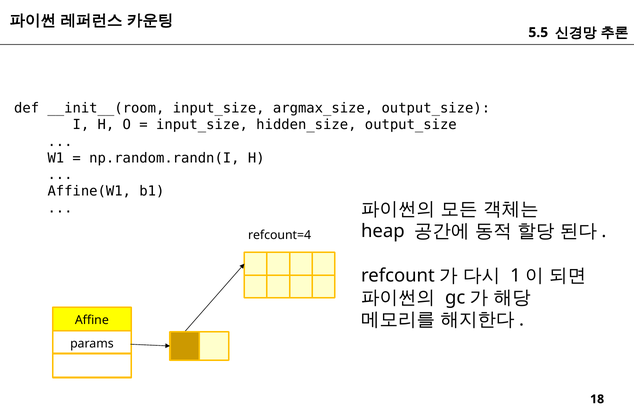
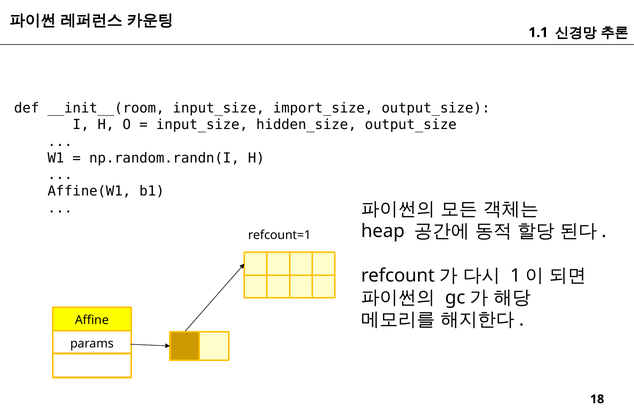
5.5: 5.5 -> 1.1
argmax_size: argmax_size -> import_size
refcount=4: refcount=4 -> refcount=1
